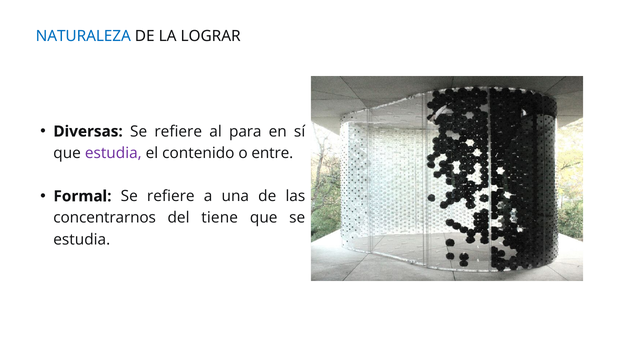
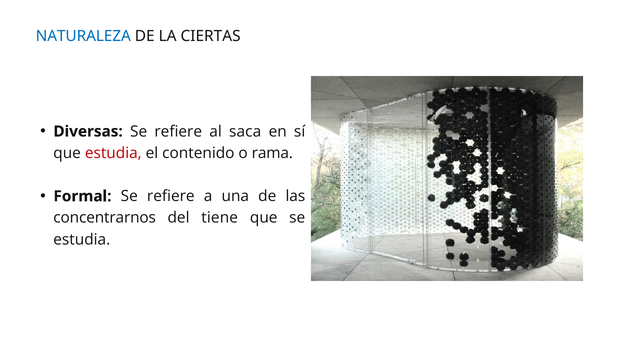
LOGRAR: LOGRAR -> CIERTAS
para: para -> saca
estudia at (113, 153) colour: purple -> red
entre: entre -> rama
